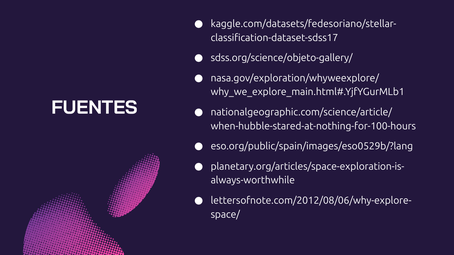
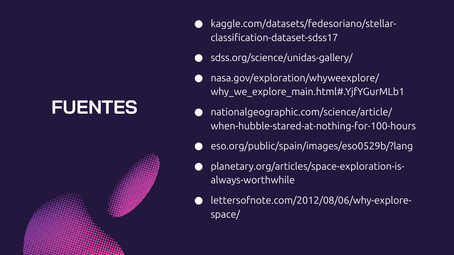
sdss.org/science/objeto-gallery/: sdss.org/science/objeto-gallery/ -> sdss.org/science/unidas-gallery/
